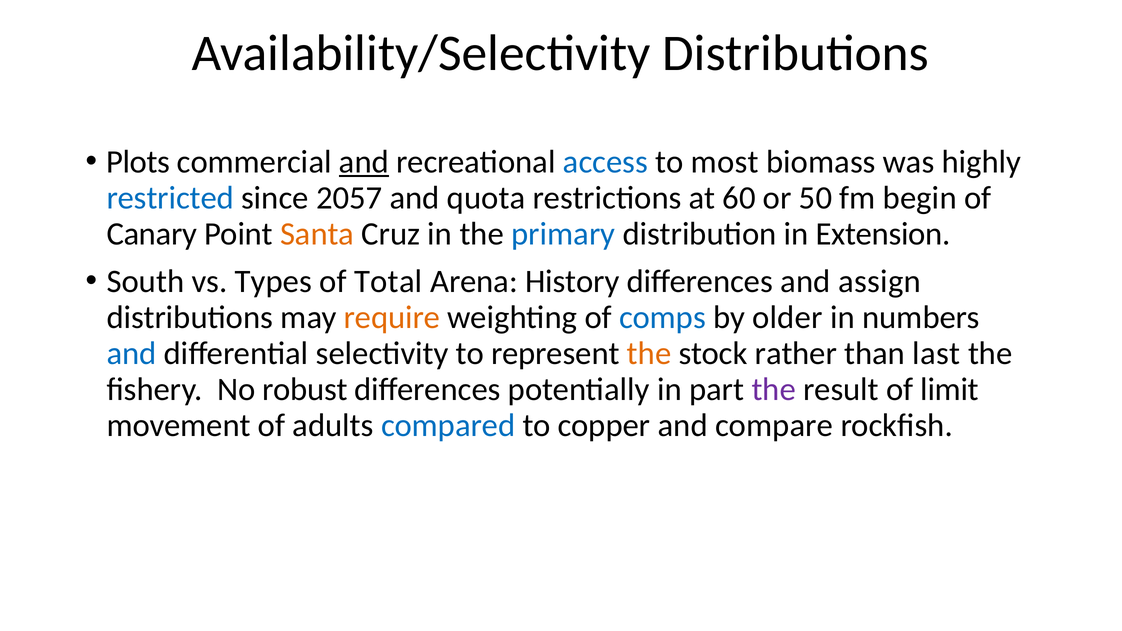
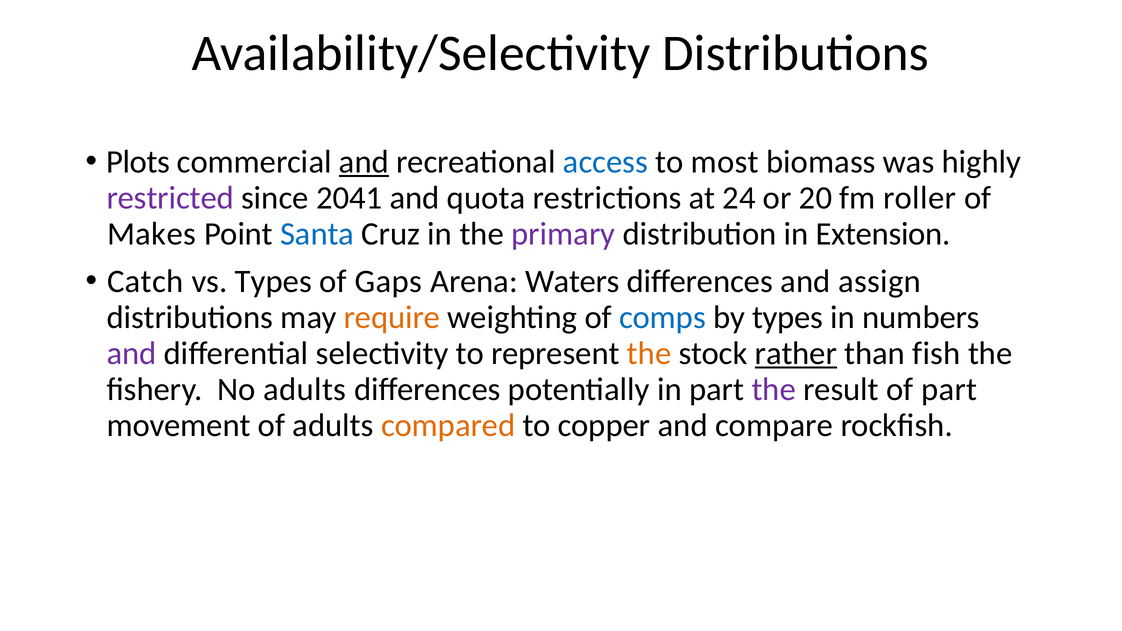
restricted colour: blue -> purple
2057: 2057 -> 2041
60: 60 -> 24
50: 50 -> 20
begin: begin -> roller
Canary: Canary -> Makes
Santa colour: orange -> blue
primary colour: blue -> purple
South: South -> Catch
Total: Total -> Gaps
History: History -> Waters
by older: older -> types
and at (132, 353) colour: blue -> purple
rather underline: none -> present
last: last -> fish
No robust: robust -> adults
of limit: limit -> part
compared colour: blue -> orange
